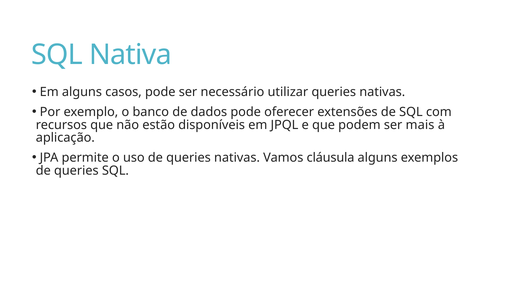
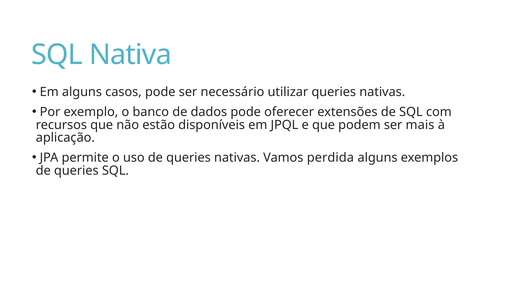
cláusula: cláusula -> perdida
